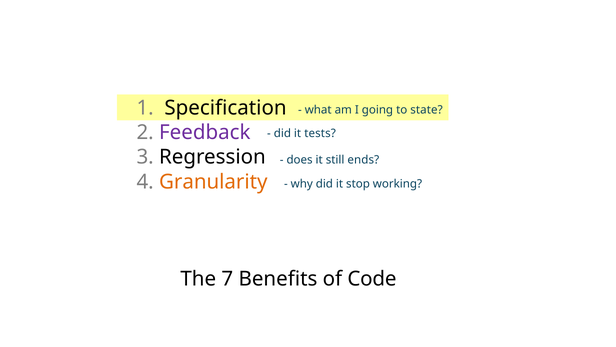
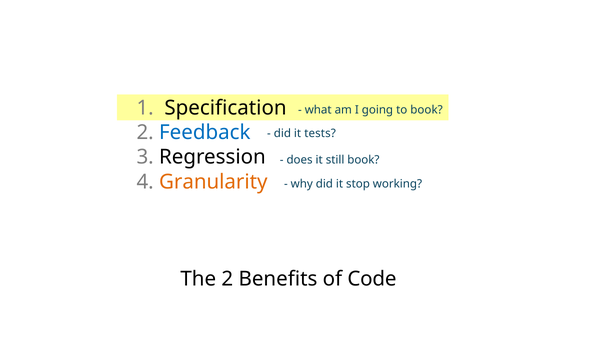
to state: state -> book
Feedback colour: purple -> blue
still ends: ends -> book
The 7: 7 -> 2
